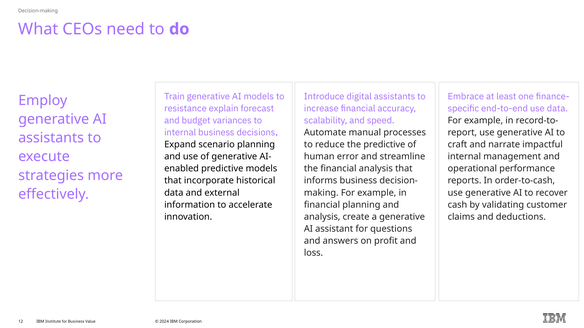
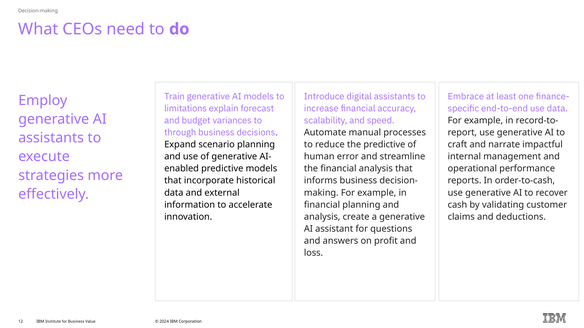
resistance: resistance -> limitations
internal at (180, 133): internal -> through
